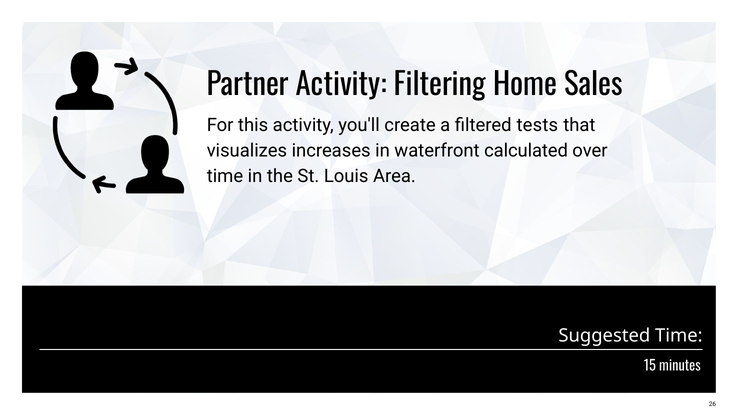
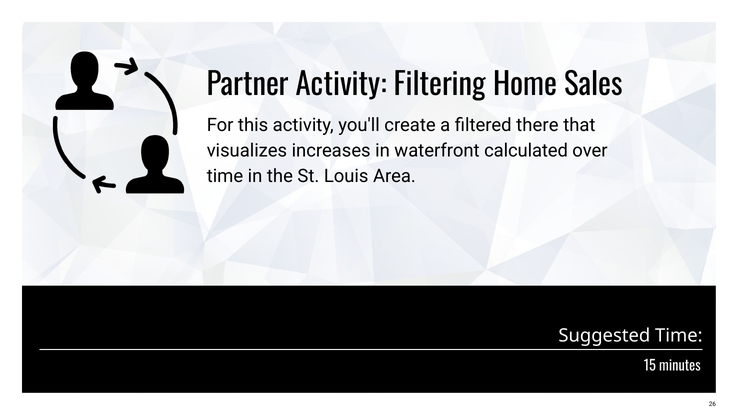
tests: tests -> there
